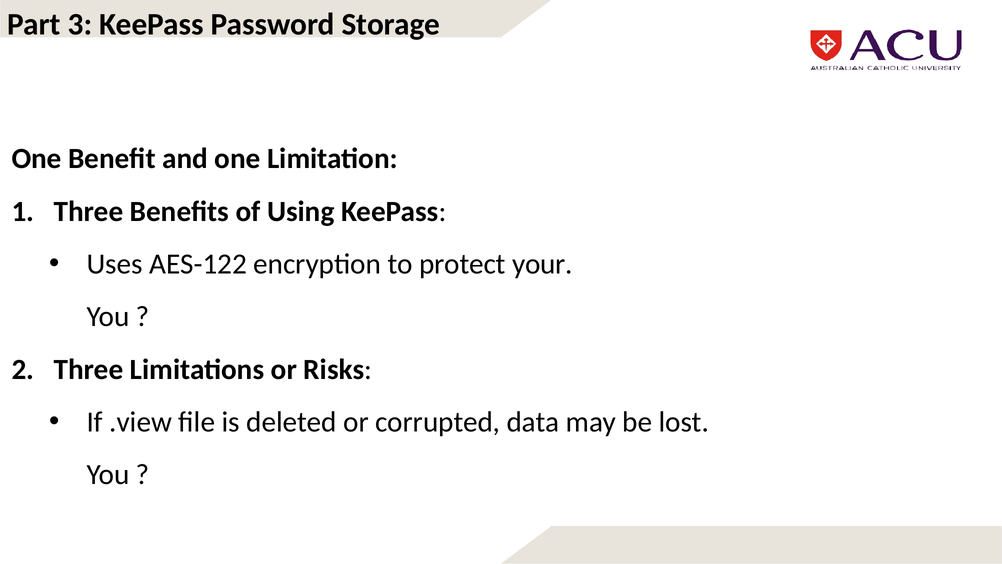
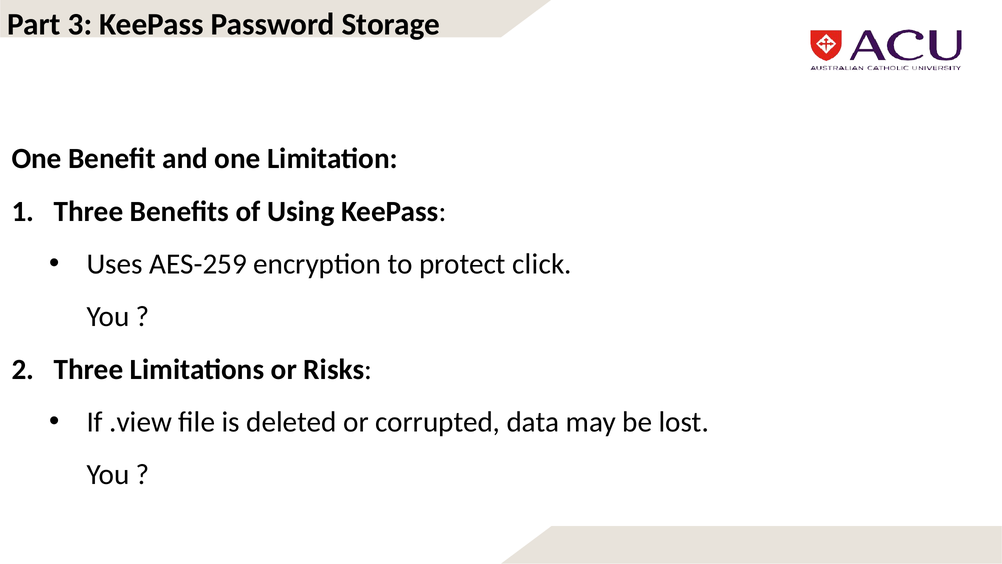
AES-122: AES-122 -> AES-259
your: your -> click
